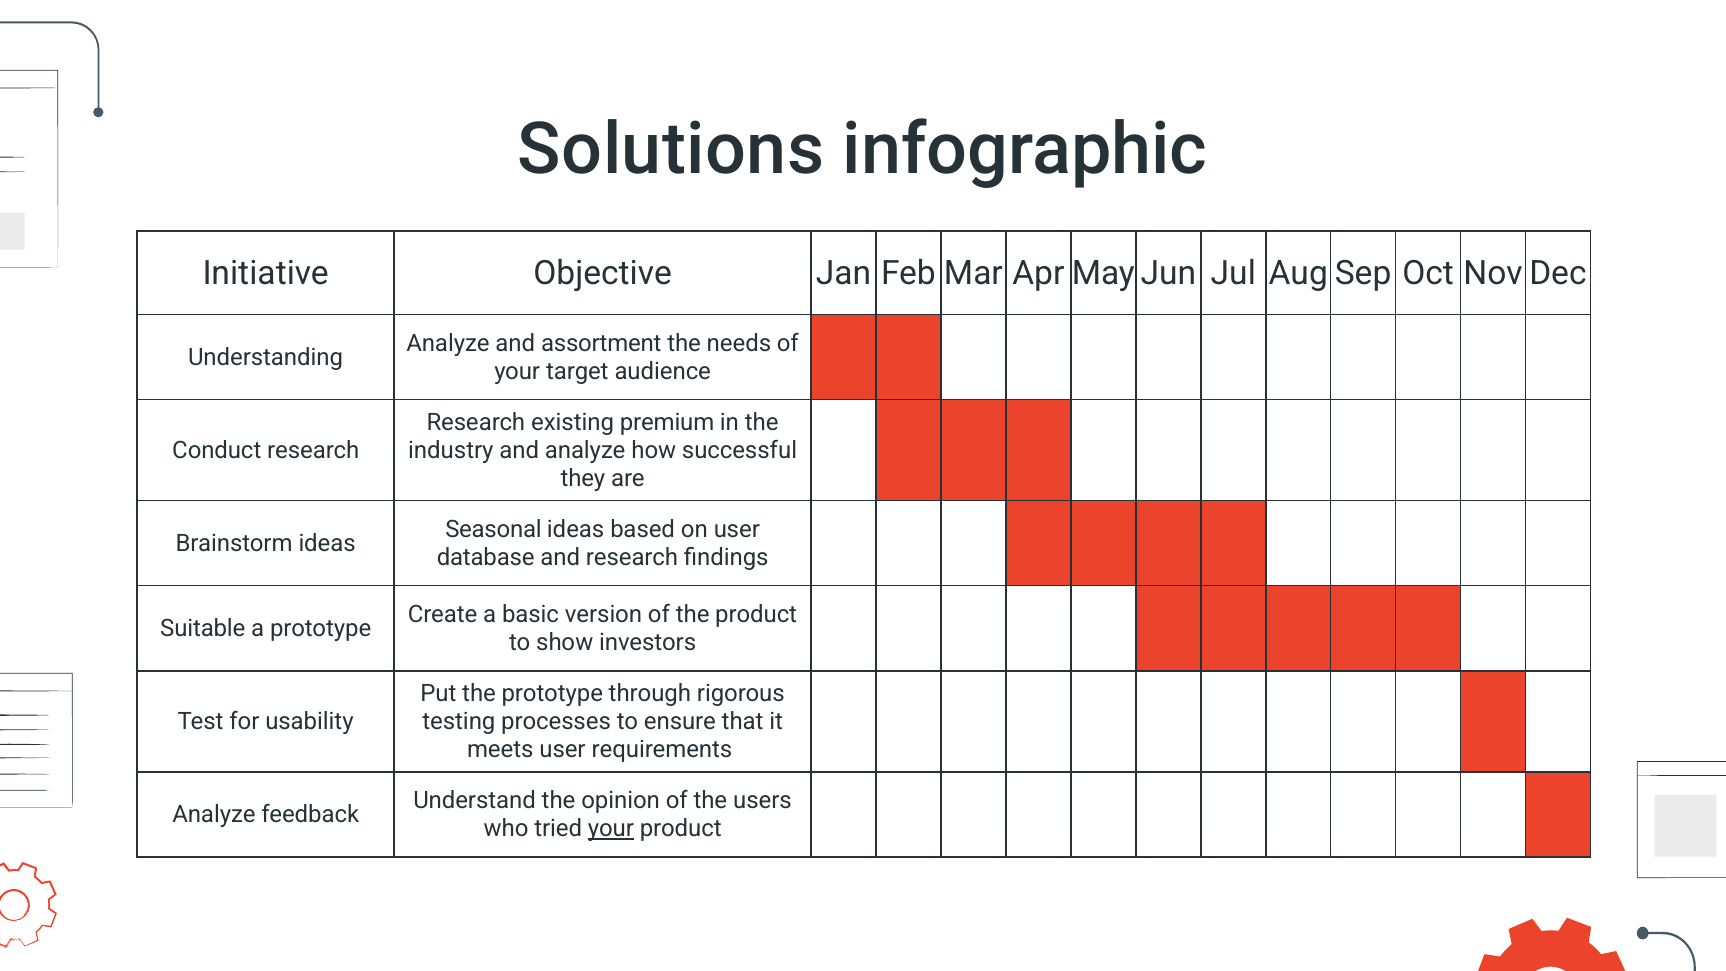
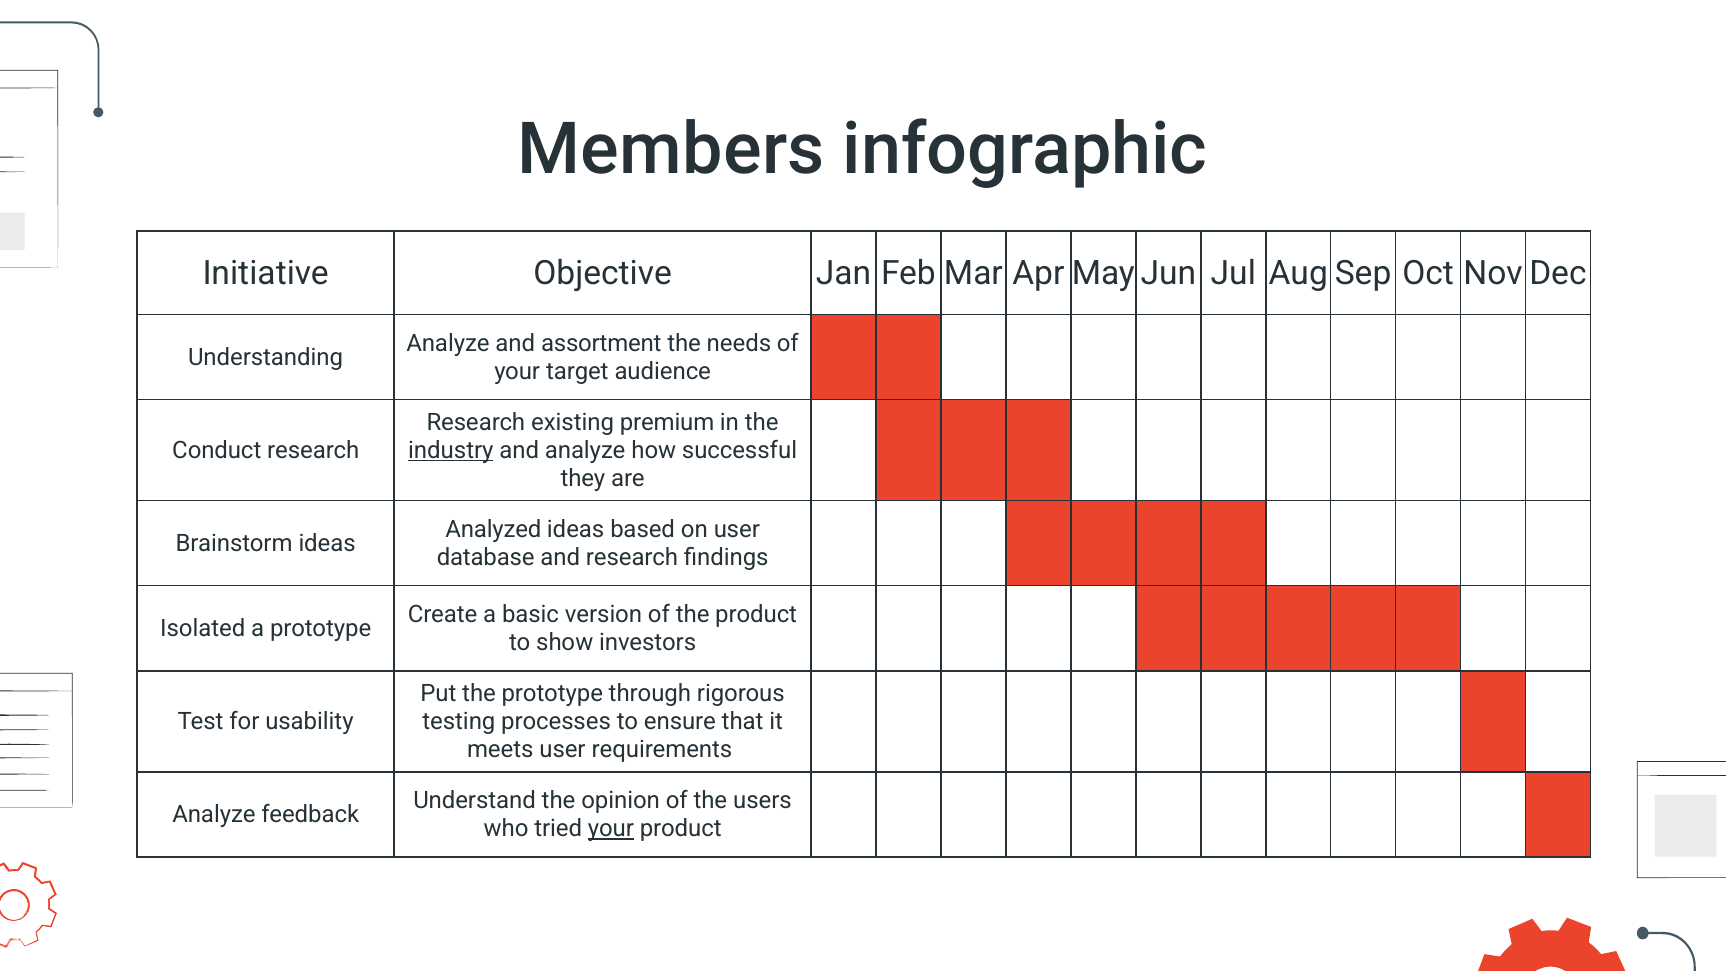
Solutions: Solutions -> Members
industry underline: none -> present
Seasonal: Seasonal -> Analyzed
Suitable: Suitable -> Isolated
